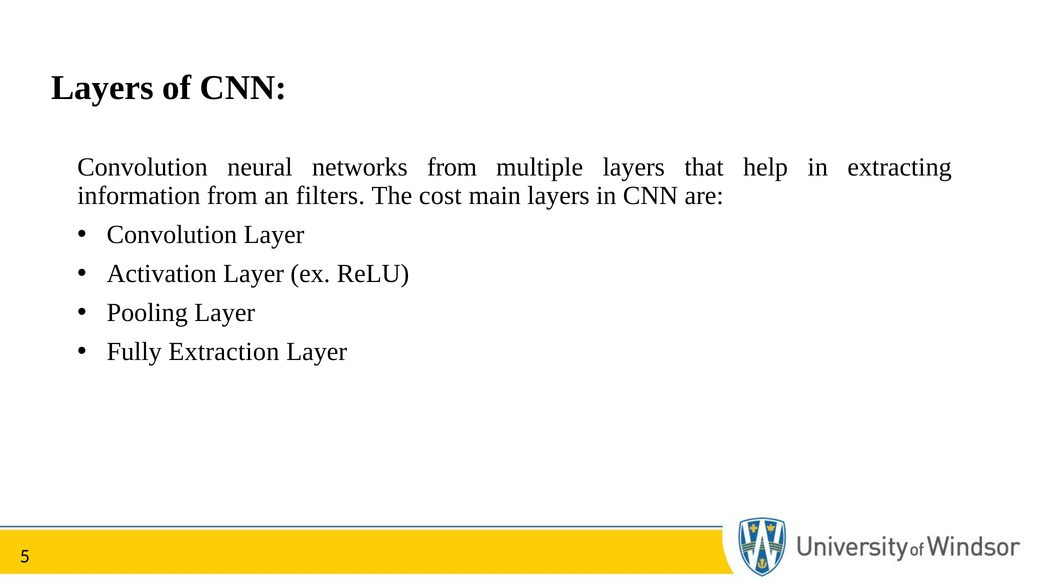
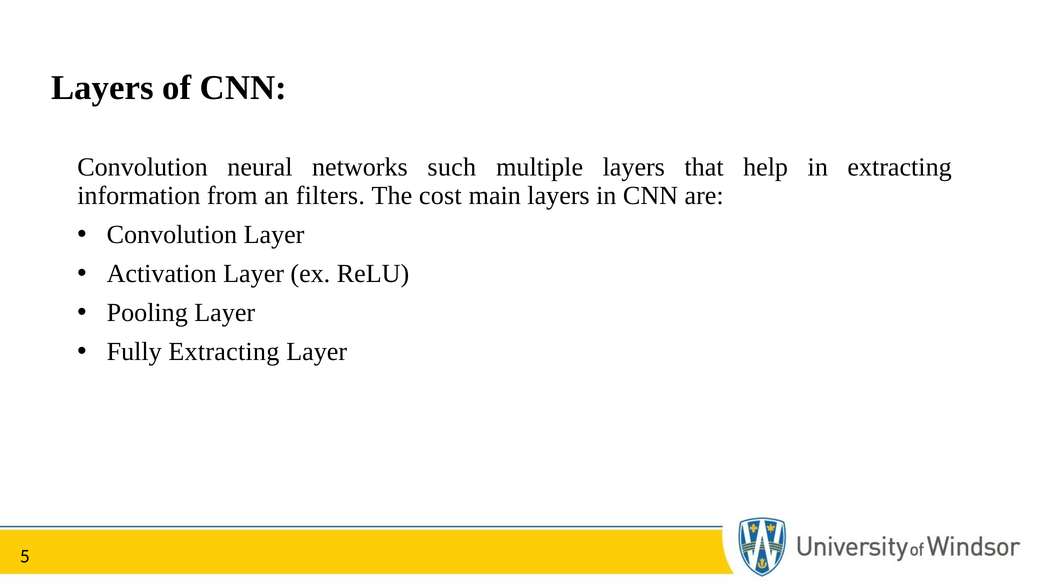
networks from: from -> such
Fully Extraction: Extraction -> Extracting
